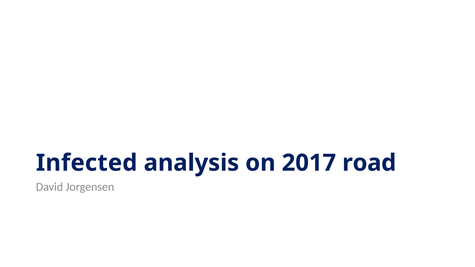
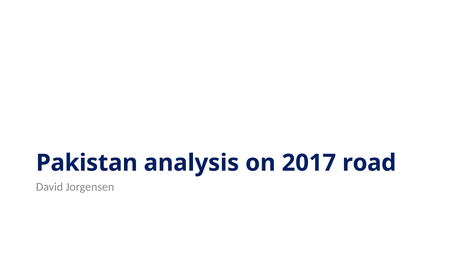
Infected: Infected -> Pakistan
